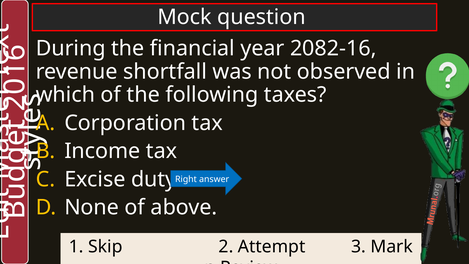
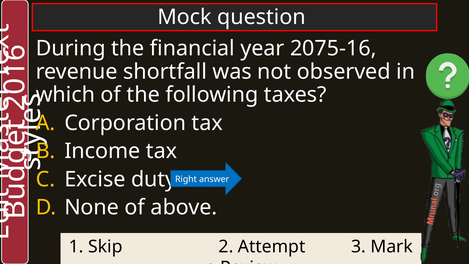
2082-16: 2082-16 -> 2075-16
